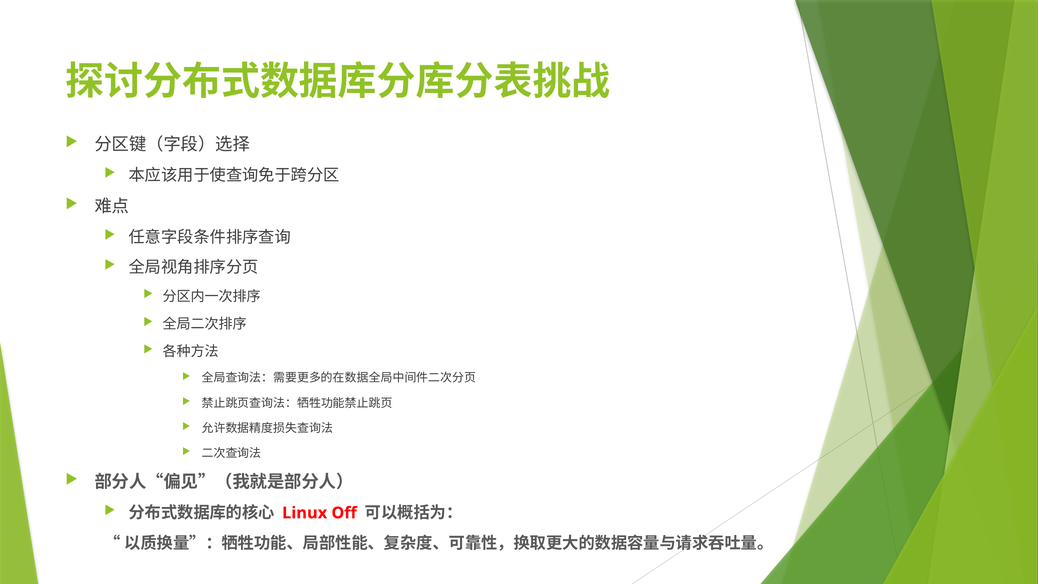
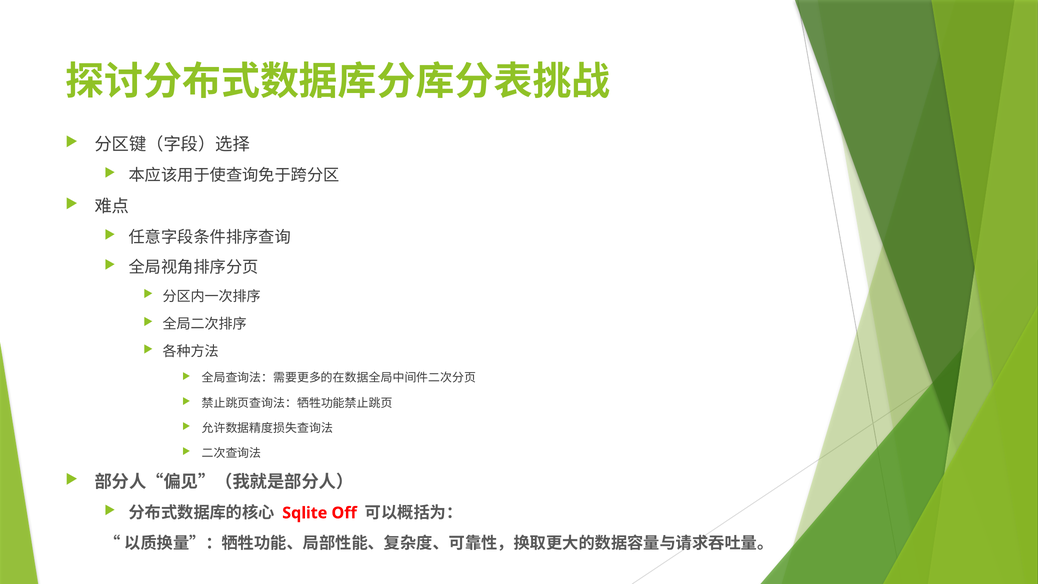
Linux: Linux -> Sqlite
